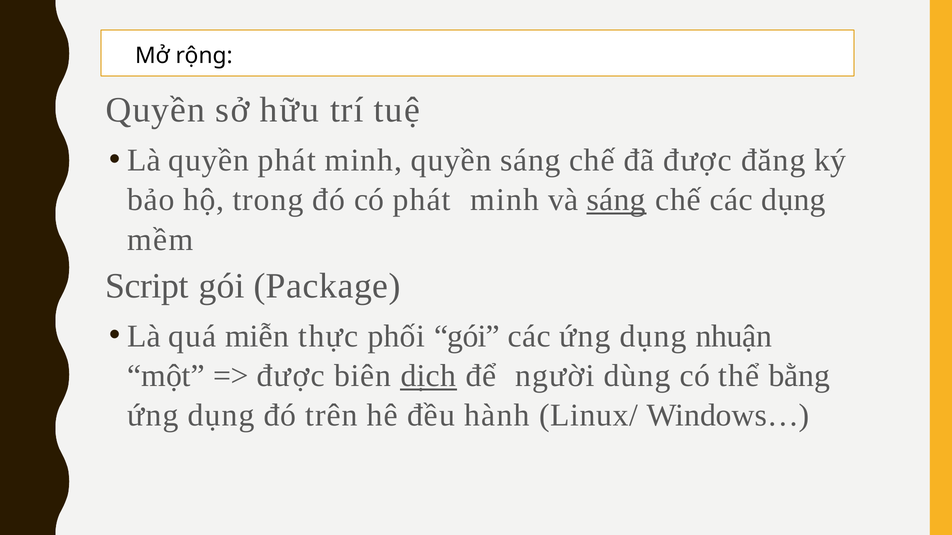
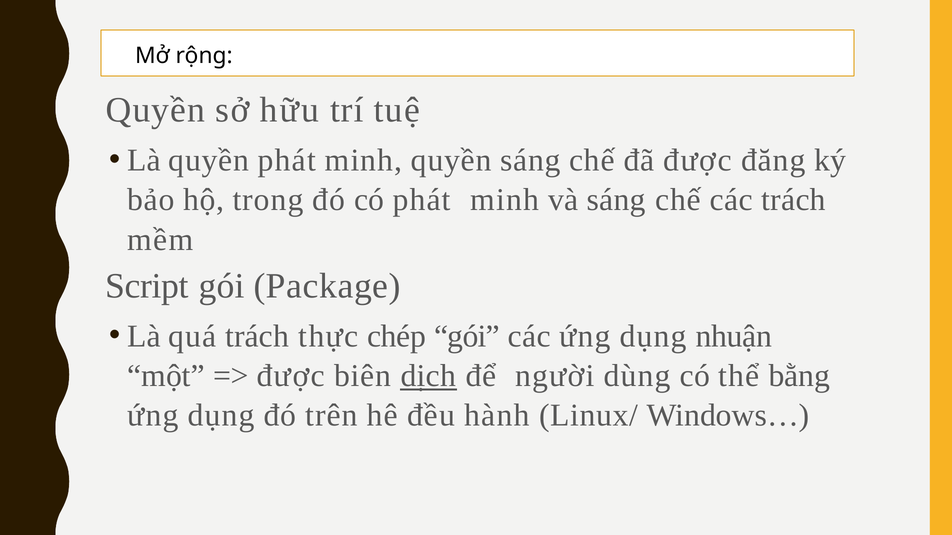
sáng at (616, 200) underline: present -> none
các dụng: dụng -> trách
quá miễn: miễn -> trách
phối: phối -> chép
